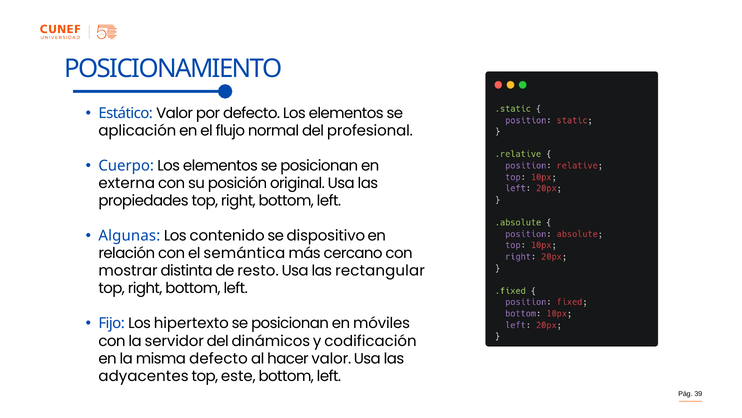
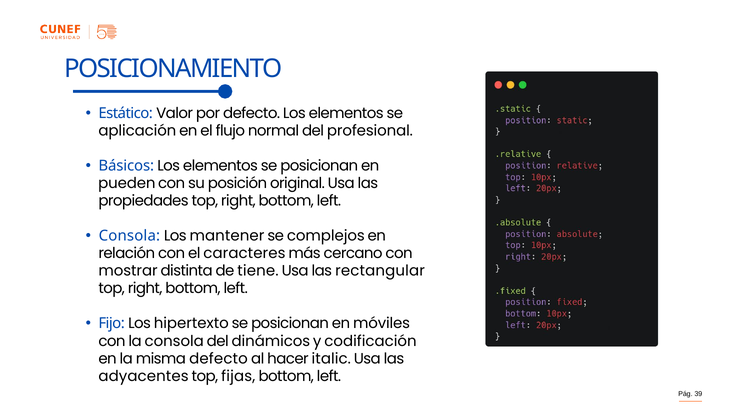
Cuerpo: Cuerpo -> Básicos
externa: externa -> pueden
Algunas at (129, 236): Algunas -> Consola
contenido: contenido -> mantener
dispositivo: dispositivo -> complejos
semántica: semántica -> caracteres
resto: resto -> tiene
la servidor: servidor -> consola
hacer valor: valor -> italic
este: este -> fijas
